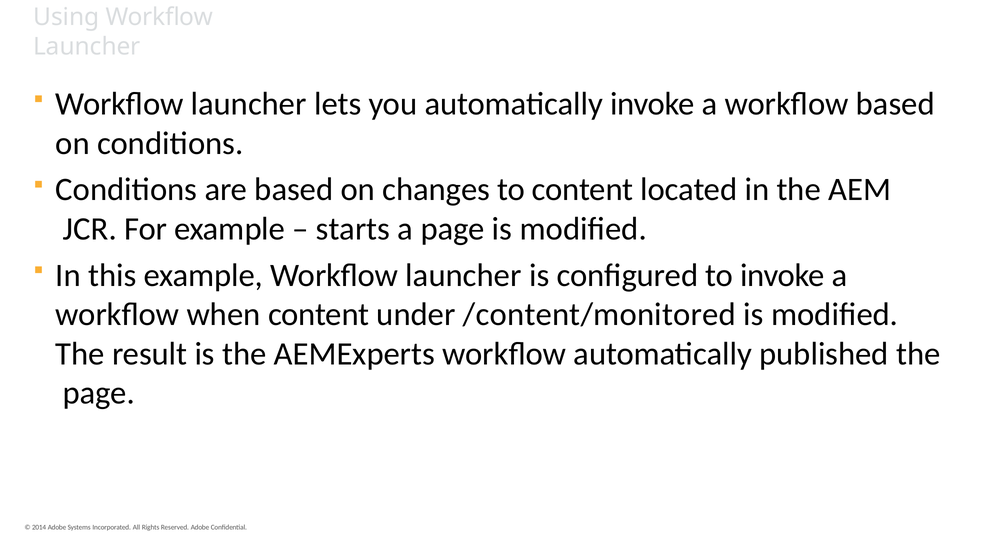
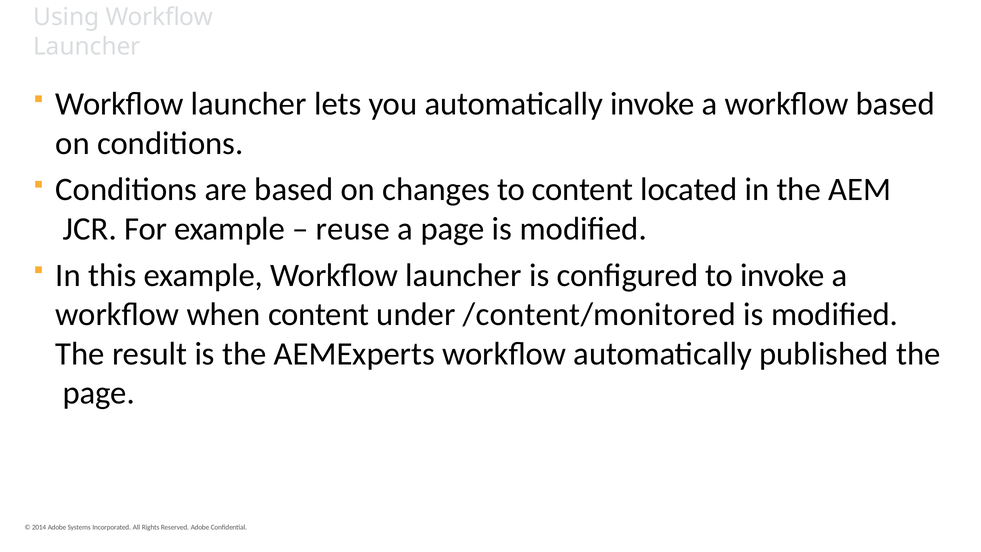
starts: starts -> reuse
